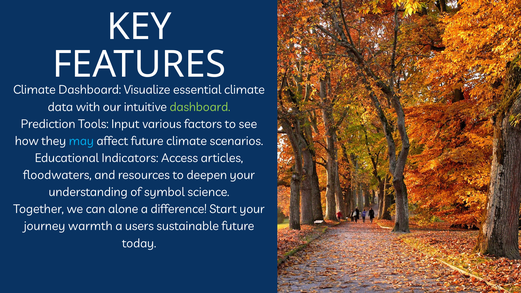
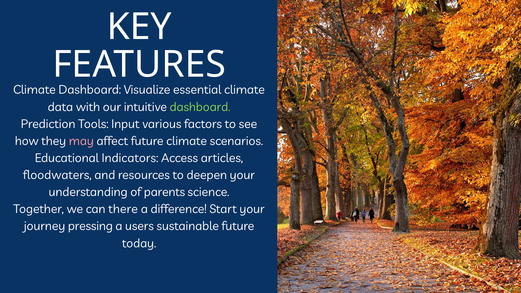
may colour: light blue -> pink
symbol: symbol -> parents
alone: alone -> there
warmth: warmth -> pressing
